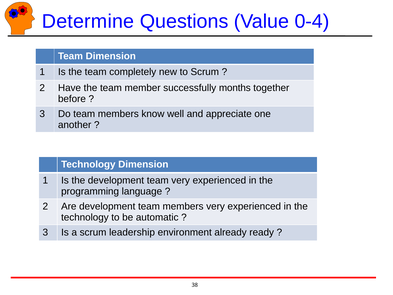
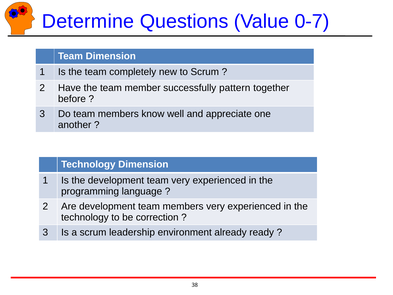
0-4: 0-4 -> 0-7
months: months -> pattern
automatic: automatic -> correction
